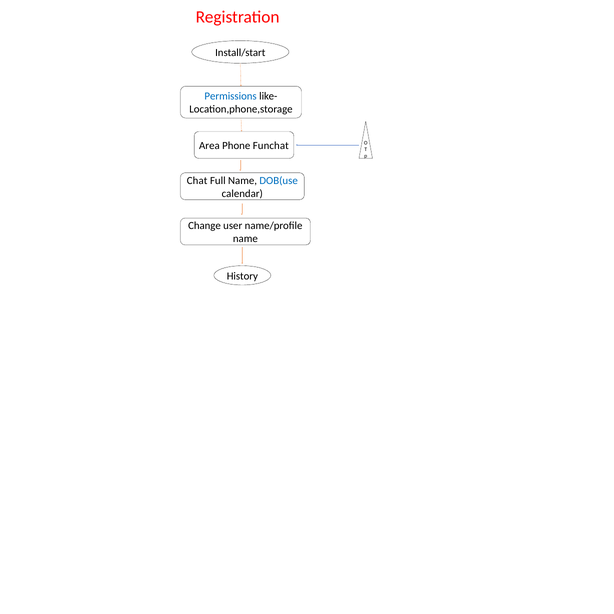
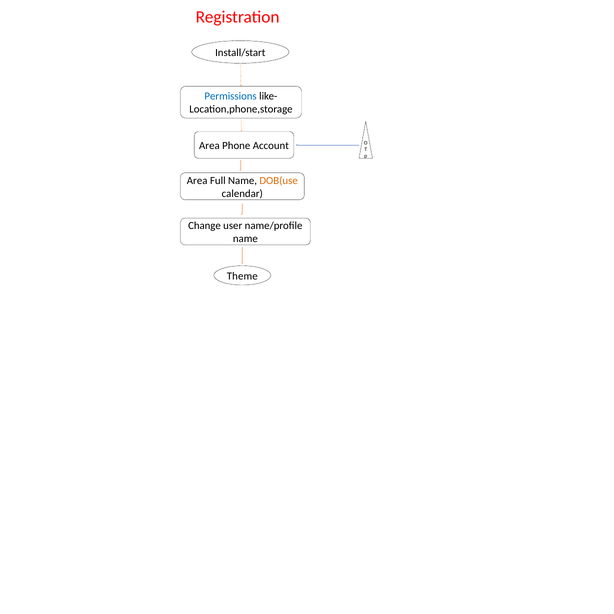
Funchat: Funchat -> Account
Chat at (197, 180): Chat -> Area
DOB(use colour: blue -> orange
History: History -> Theme
